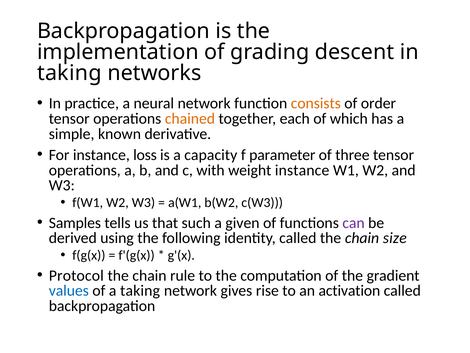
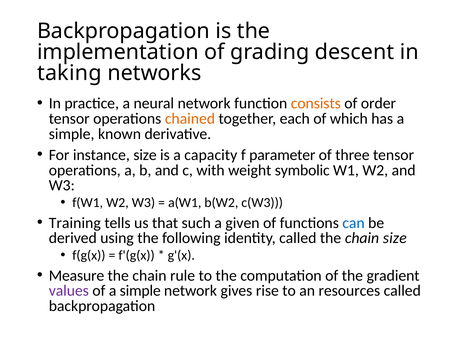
instance loss: loss -> size
weight instance: instance -> symbolic
Samples: Samples -> Training
can colour: purple -> blue
Protocol: Protocol -> Measure
values colour: blue -> purple
of a taking: taking -> simple
activation: activation -> resources
